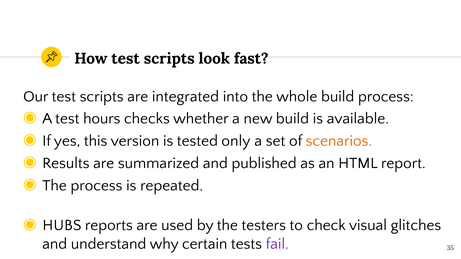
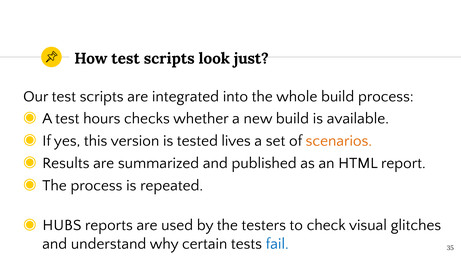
fast: fast -> just
only: only -> lives
fail colour: purple -> blue
